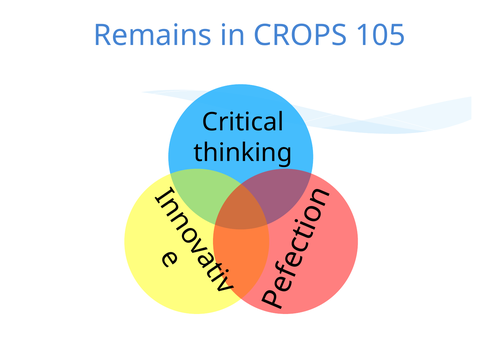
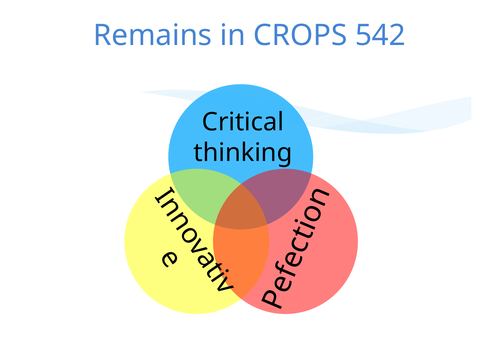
105: 105 -> 542
